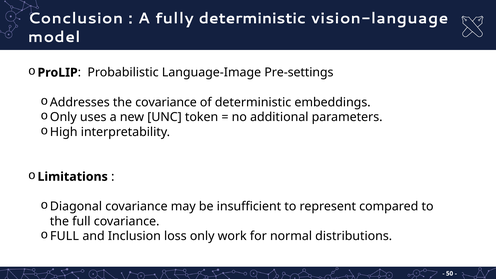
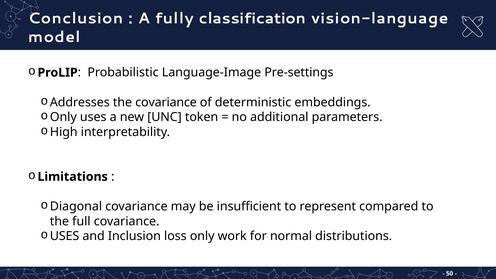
fully deterministic: deterministic -> classification
FULL at (65, 236): FULL -> USES
